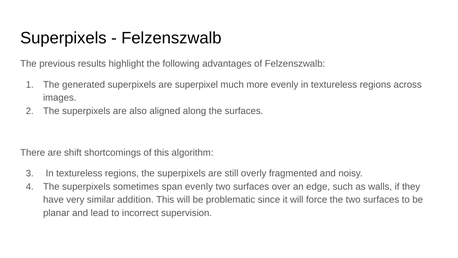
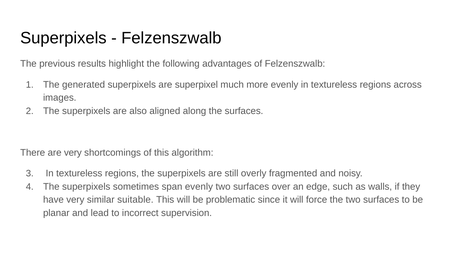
are shift: shift -> very
addition: addition -> suitable
